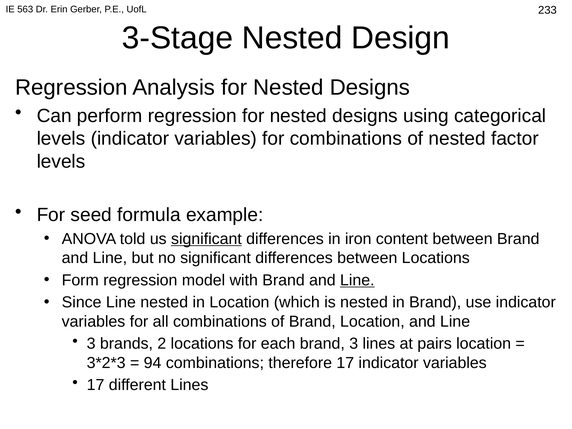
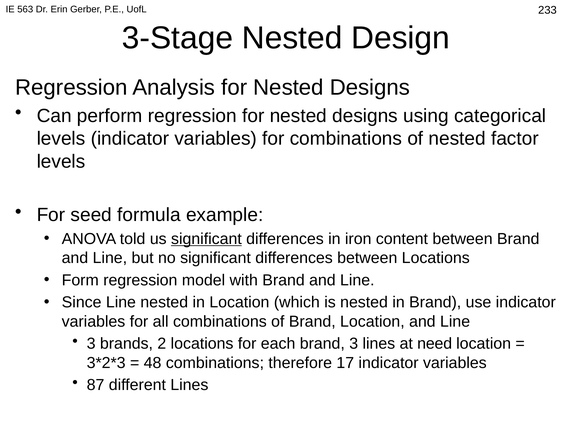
Line at (357, 280) underline: present -> none
pairs: pairs -> need
94: 94 -> 48
17 at (96, 385): 17 -> 87
